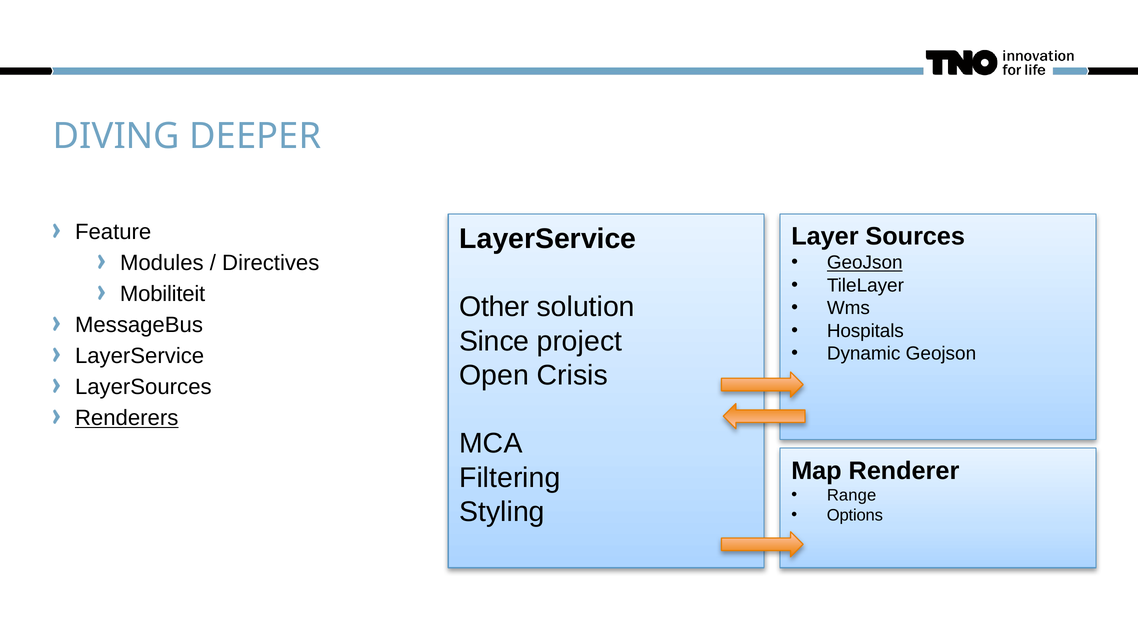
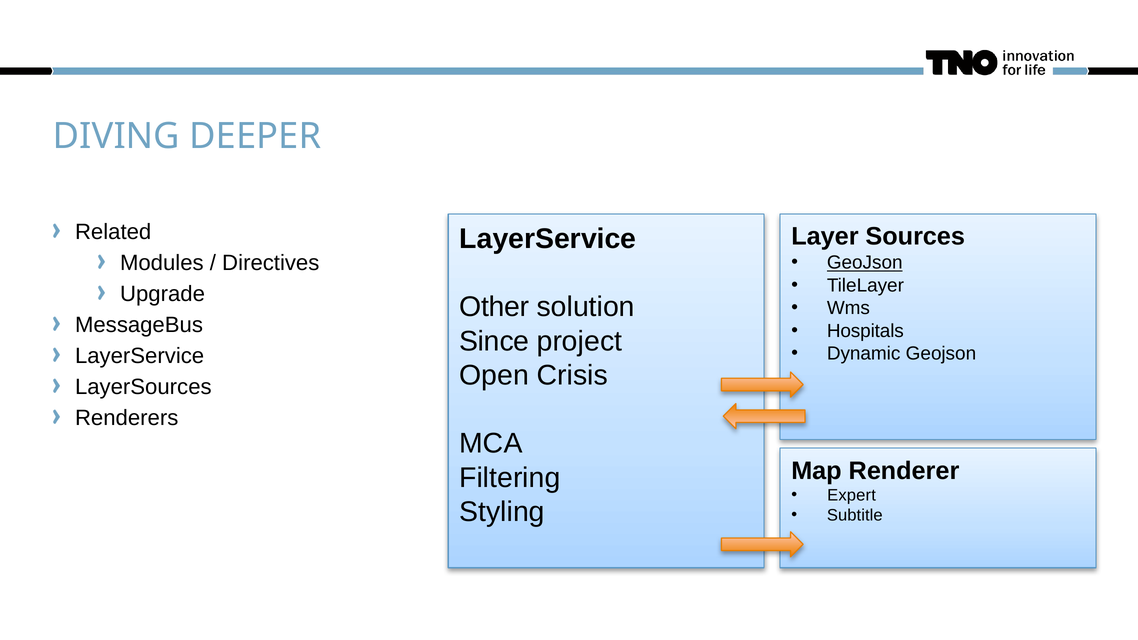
Feature: Feature -> Related
Mobiliteit: Mobiliteit -> Upgrade
Renderers underline: present -> none
Range: Range -> Expert
Options: Options -> Subtitle
